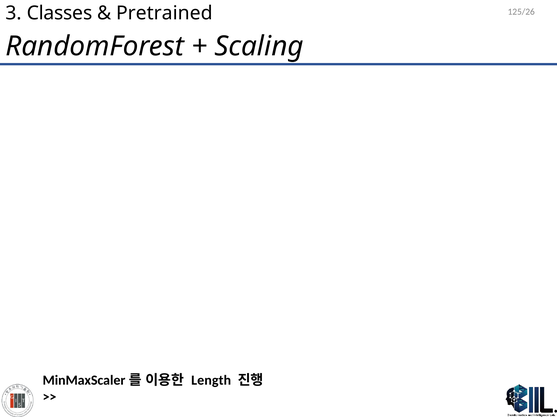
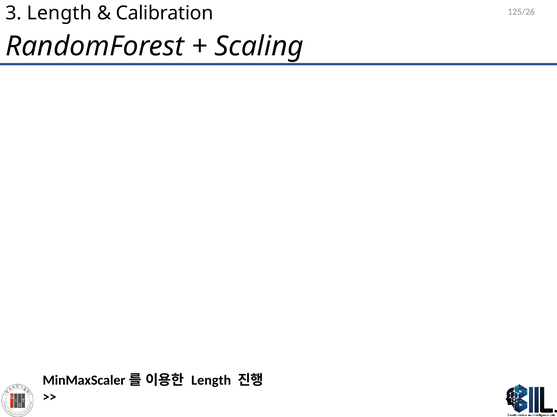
3 Classes: Classes -> Length
Pretrained: Pretrained -> Calibration
